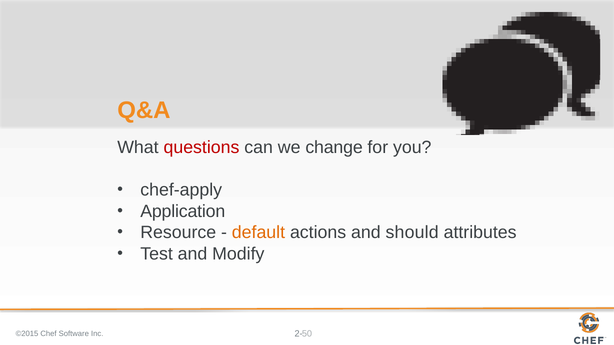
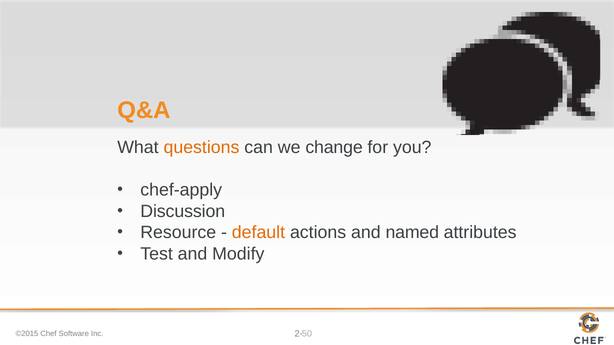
questions colour: red -> orange
Application: Application -> Discussion
should: should -> named
